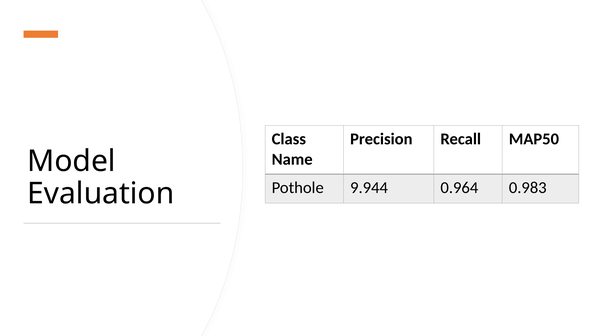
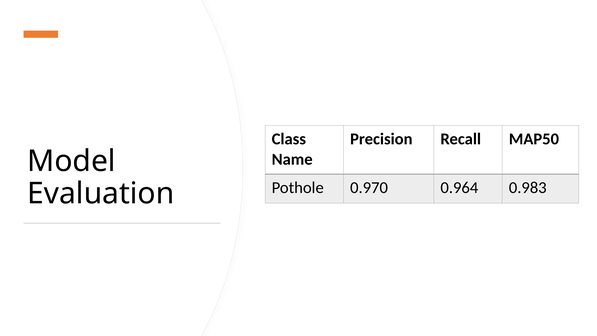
9.944: 9.944 -> 0.970
